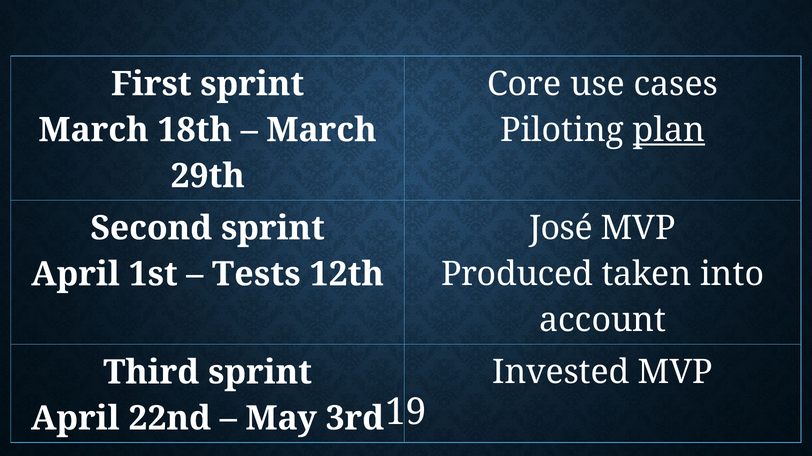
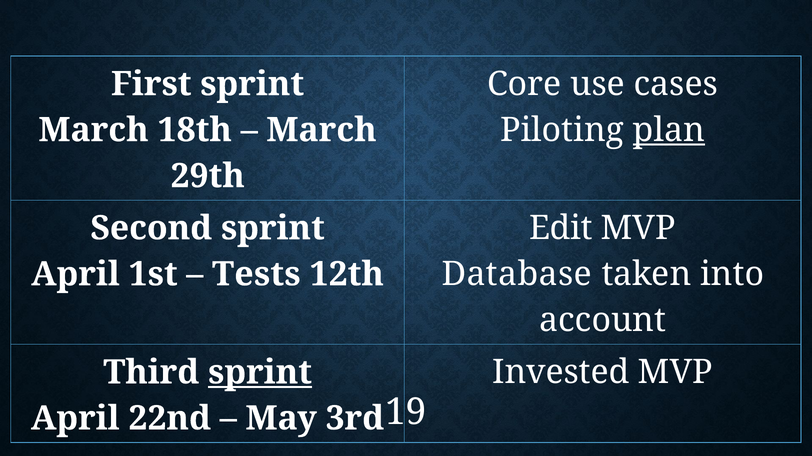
José: José -> Edit
Produced: Produced -> Database
sprint at (260, 373) underline: none -> present
